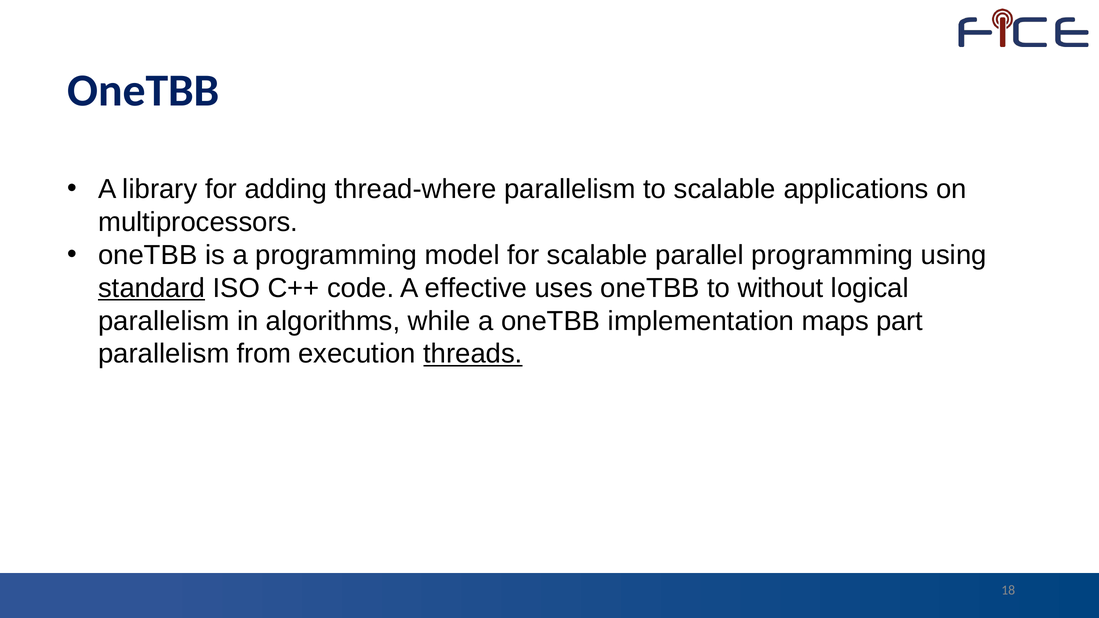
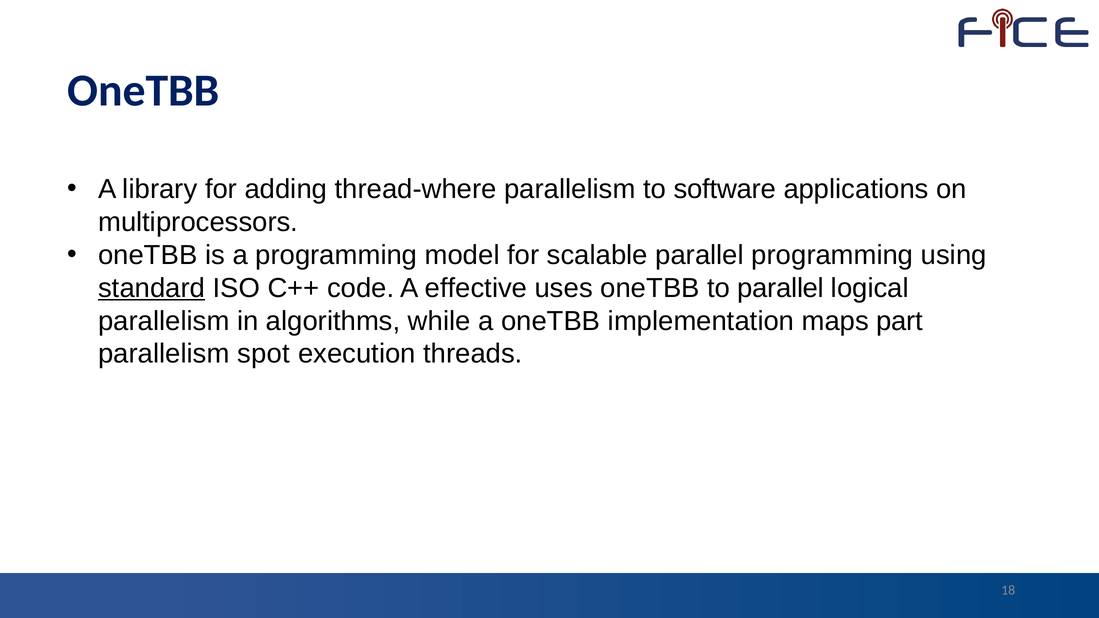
to scalable: scalable -> software
to without: without -> parallel
from: from -> spot
threads underline: present -> none
